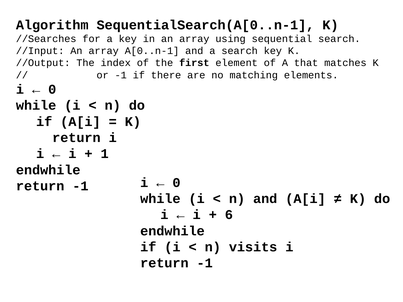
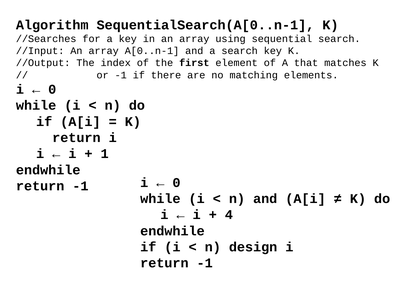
6: 6 -> 4
visits: visits -> design
